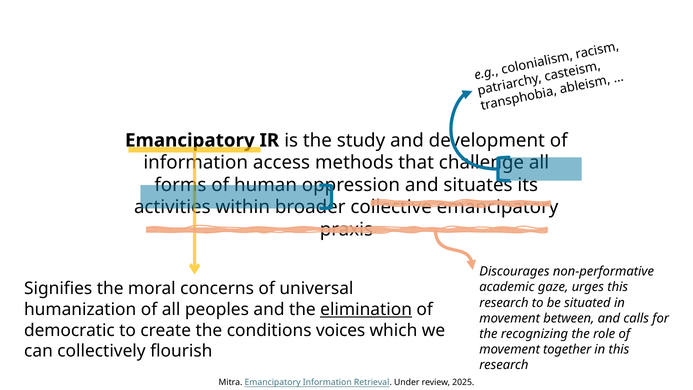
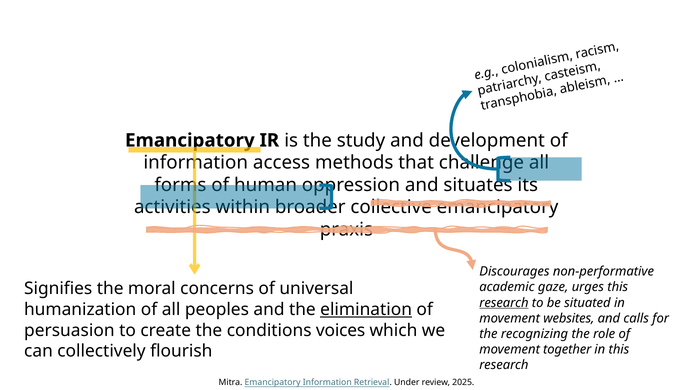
research at (504, 303) underline: none -> present
between: between -> websites
democratic: democratic -> persuasion
